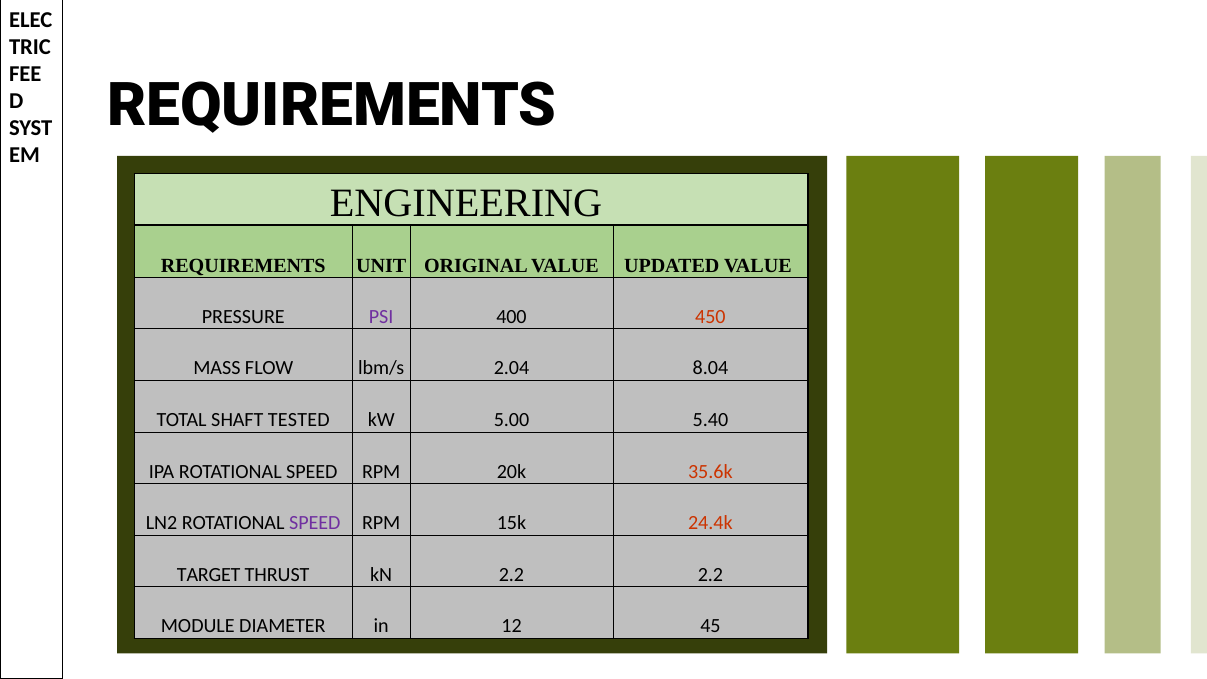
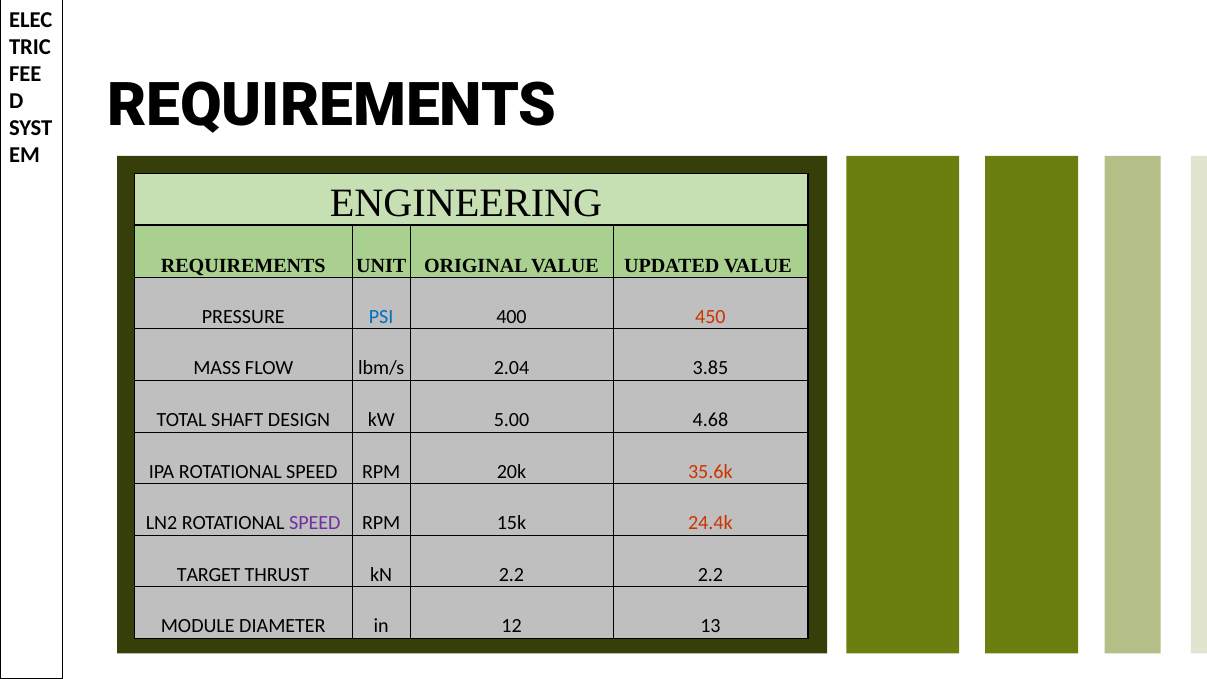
PSI colour: purple -> blue
8.04: 8.04 -> 3.85
TESTED: TESTED -> DESIGN
5.40: 5.40 -> 4.68
45: 45 -> 13
